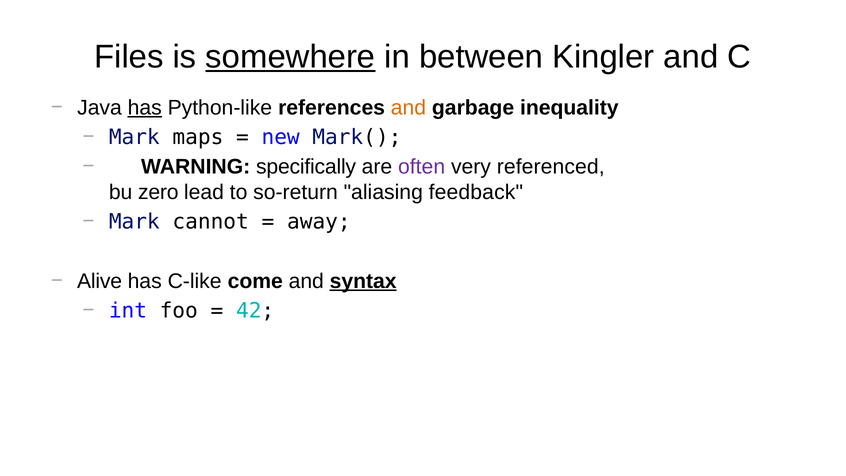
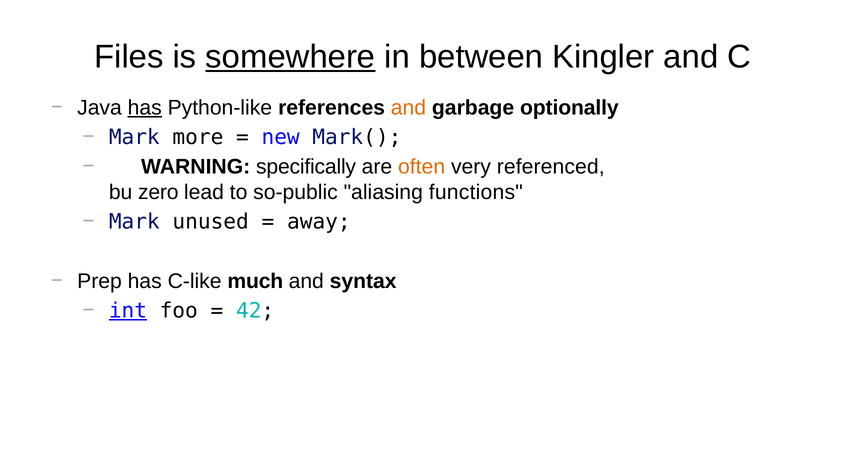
inequality: inequality -> optionally
maps: maps -> more
often colour: purple -> orange
so-return: so-return -> so-public
feedback: feedback -> functions
cannot: cannot -> unused
Alive: Alive -> Prep
come: come -> much
syntax underline: present -> none
int underline: none -> present
